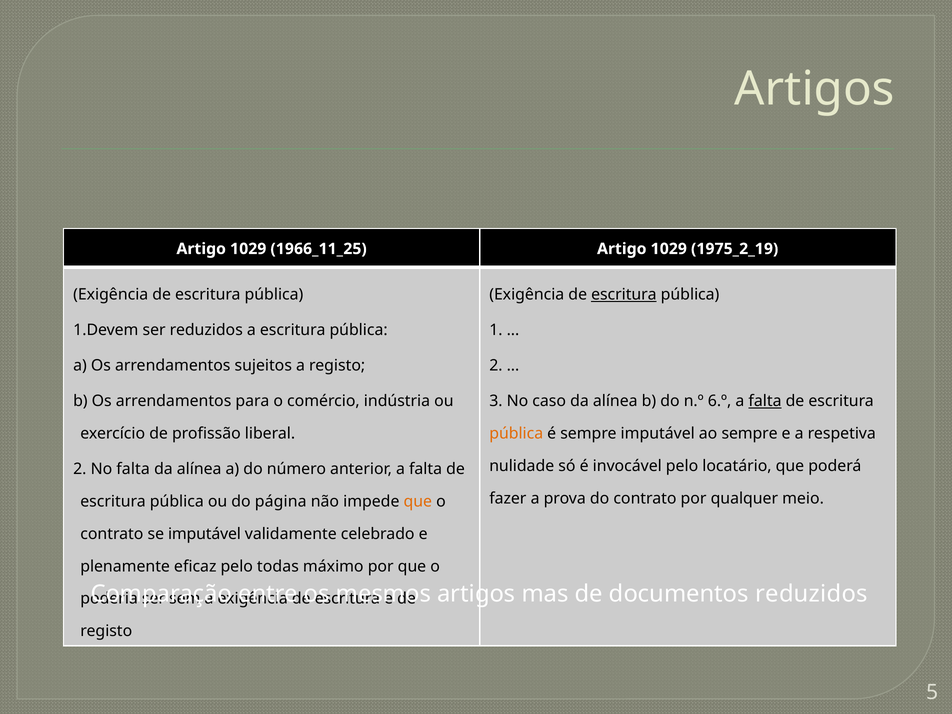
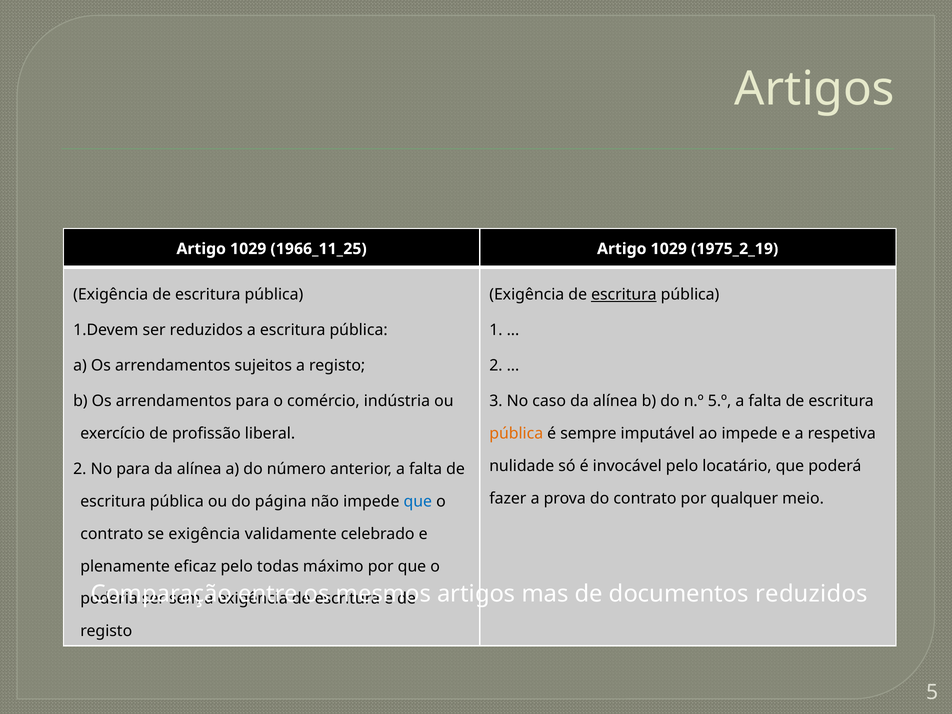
6.º: 6.º -> 5.º
falta at (765, 401) underline: present -> none
ao sempre: sempre -> impede
No falta: falta -> para
que at (418, 502) colour: orange -> blue
se imputável: imputável -> exigência
